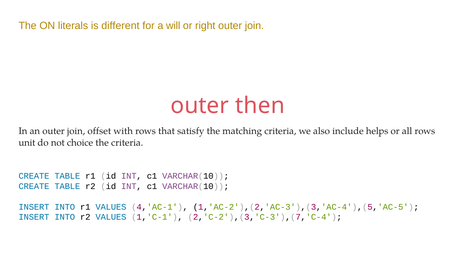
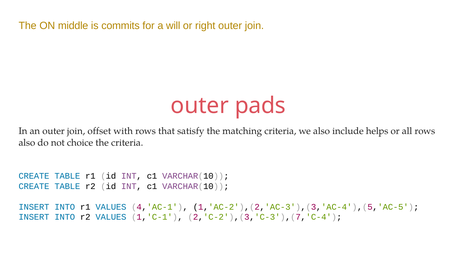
literals: literals -> middle
different: different -> commits
then: then -> pads
unit at (27, 142): unit -> also
